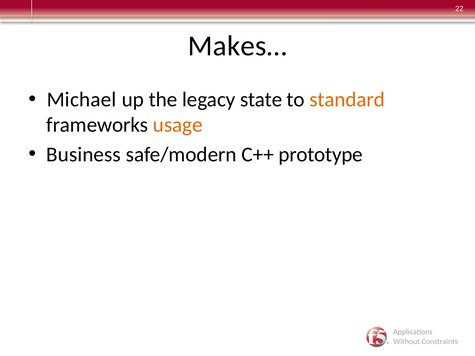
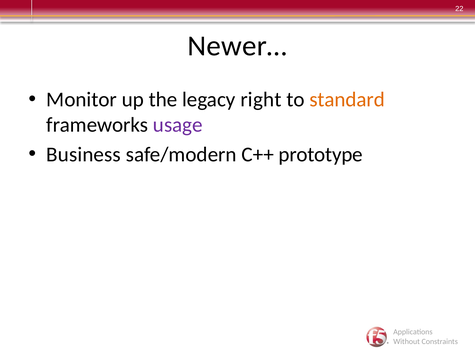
Makes…: Makes… -> Newer…
Michael: Michael -> Monitor
state: state -> right
usage colour: orange -> purple
